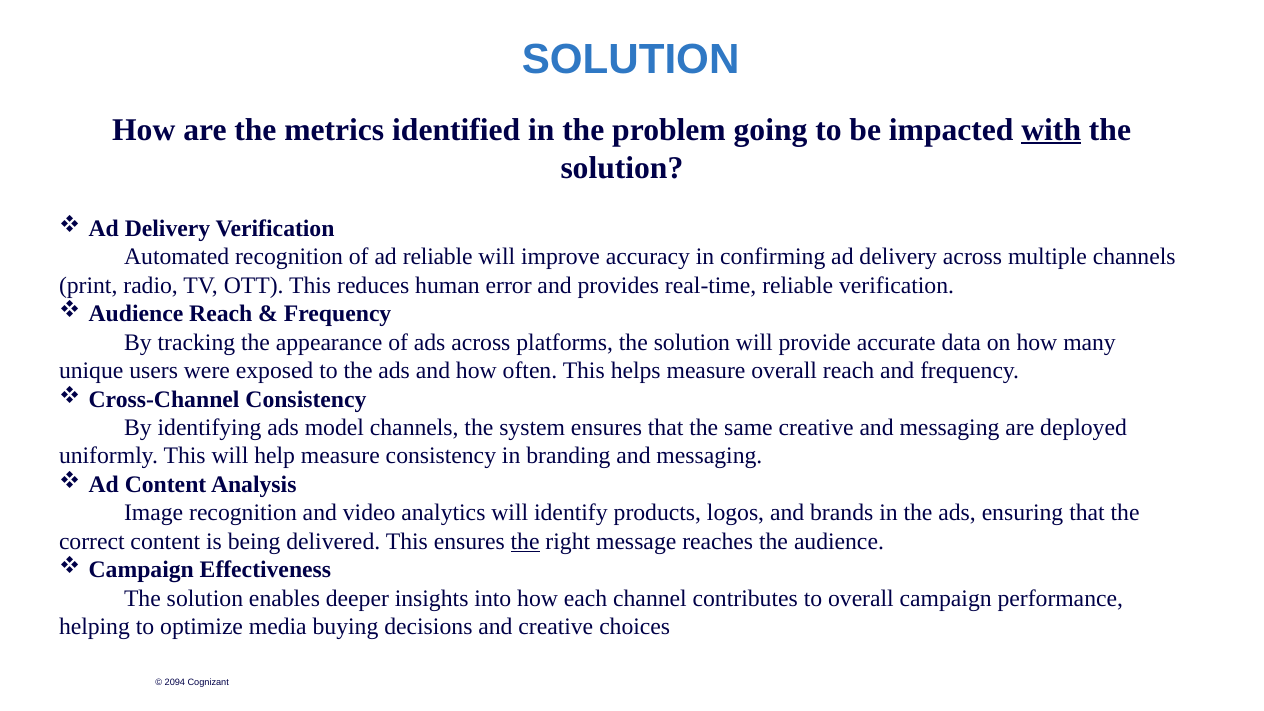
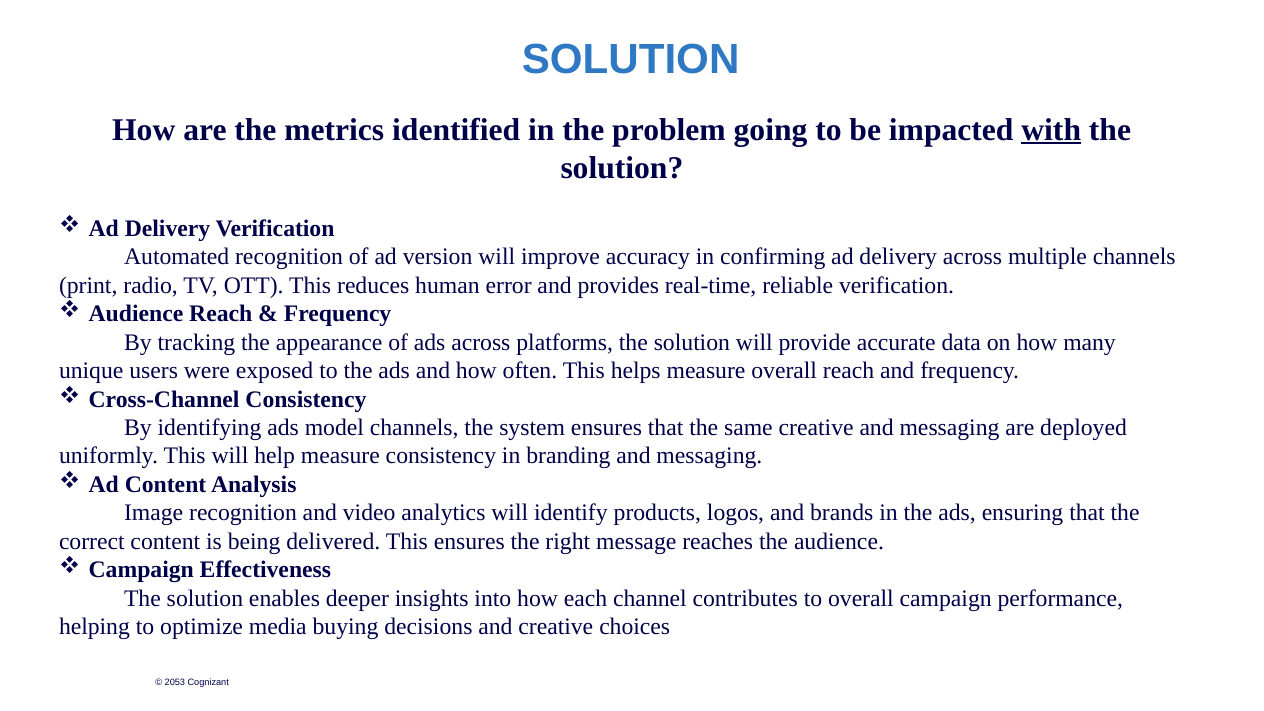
ad reliable: reliable -> version
the at (525, 541) underline: present -> none
2094: 2094 -> 2053
